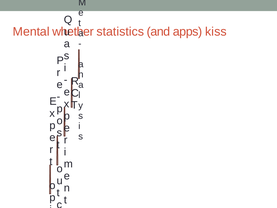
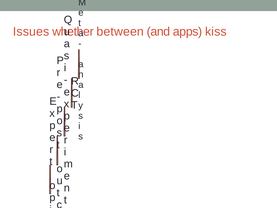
Mental: Mental -> Issues
statistics: statistics -> between
